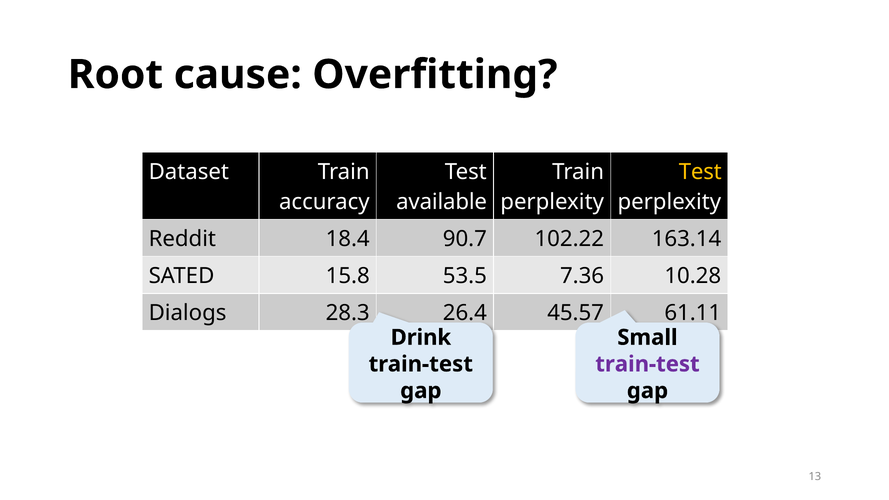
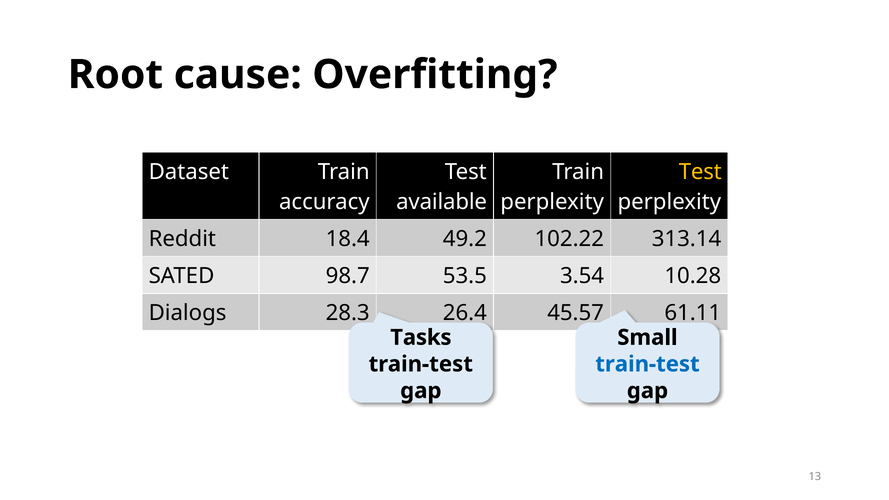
90.7: 90.7 -> 49.2
163.14: 163.14 -> 313.14
15.8: 15.8 -> 98.7
7.36: 7.36 -> 3.54
Drink: Drink -> Tasks
train-test at (647, 364) colour: purple -> blue
